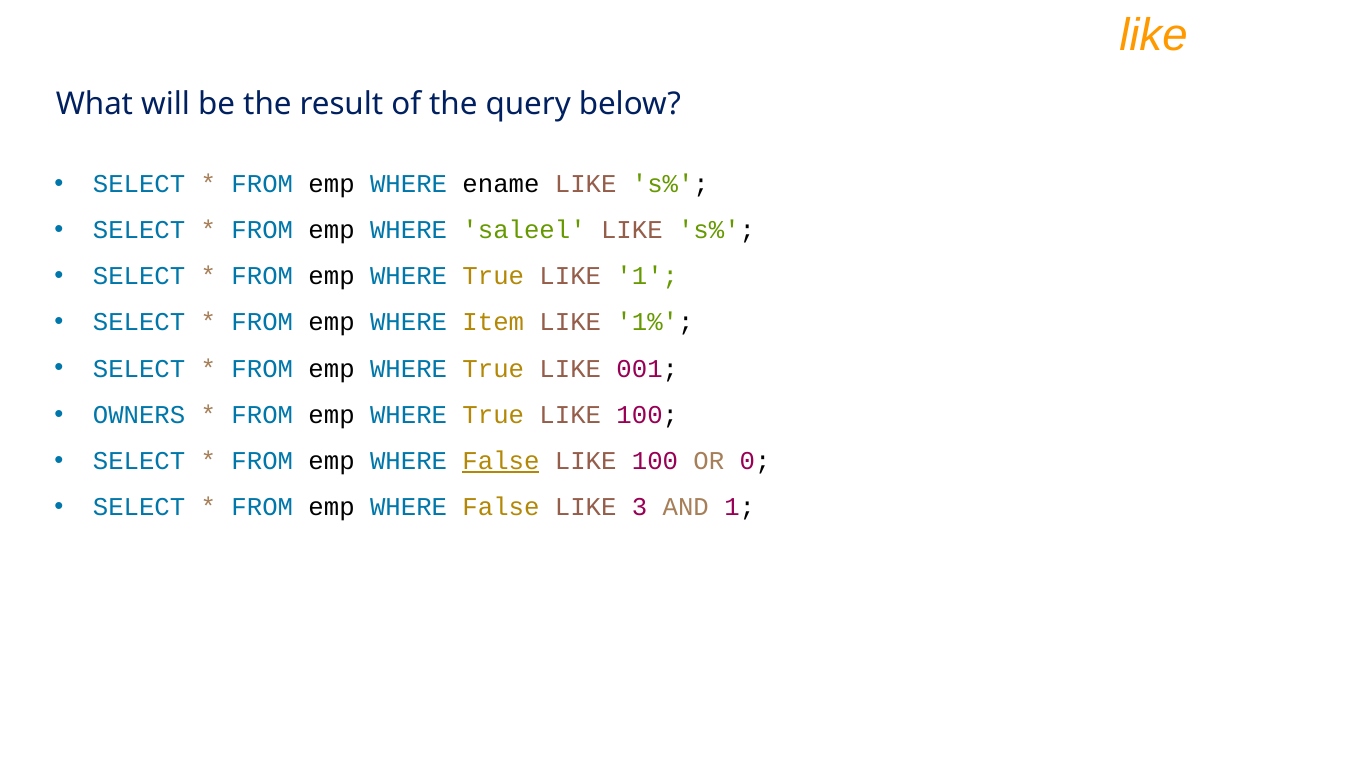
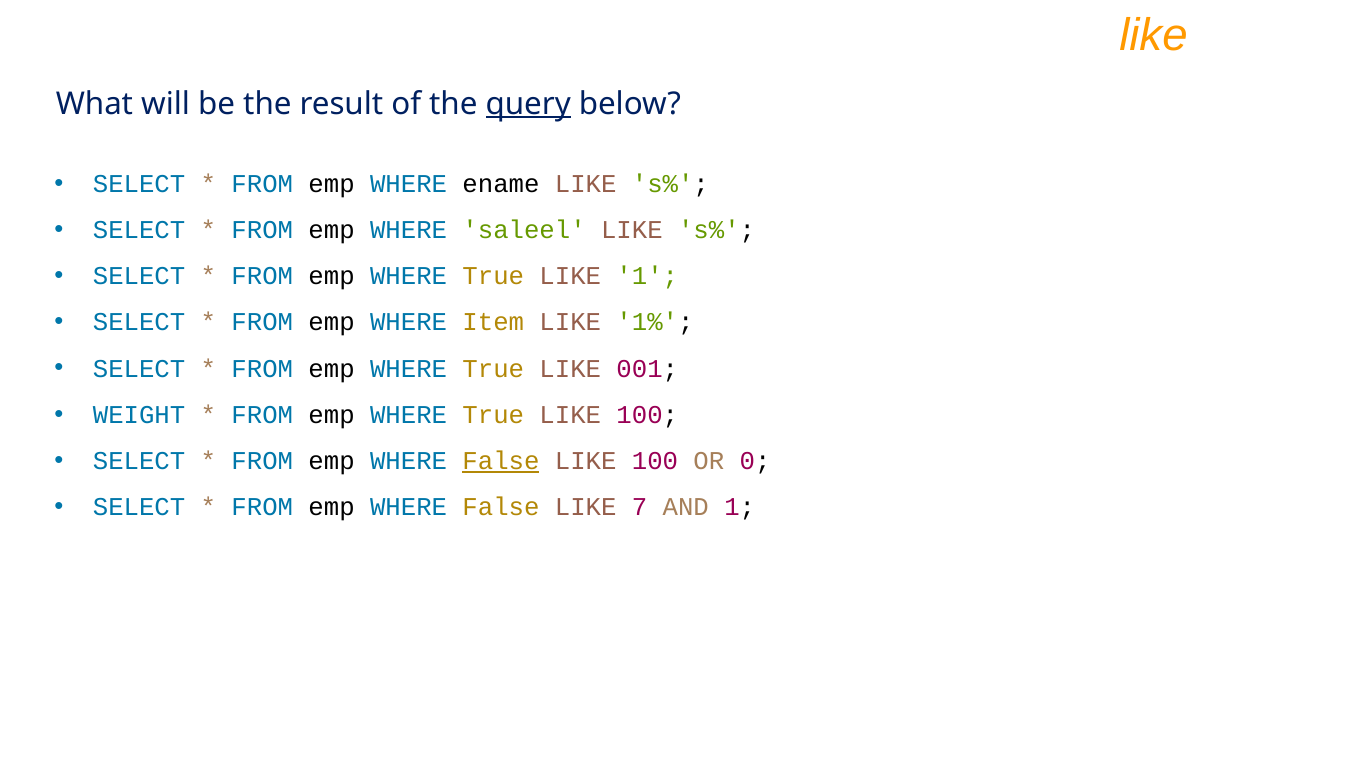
query underline: none -> present
OWNERS: OWNERS -> WEIGHT
3: 3 -> 7
